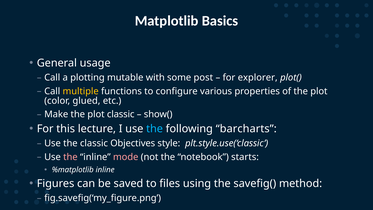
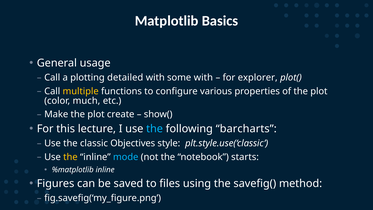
mutable: mutable -> detailed
some post: post -> with
glued: glued -> much
plot classic: classic -> create
the at (70, 157) colour: pink -> yellow
mode colour: pink -> light blue
